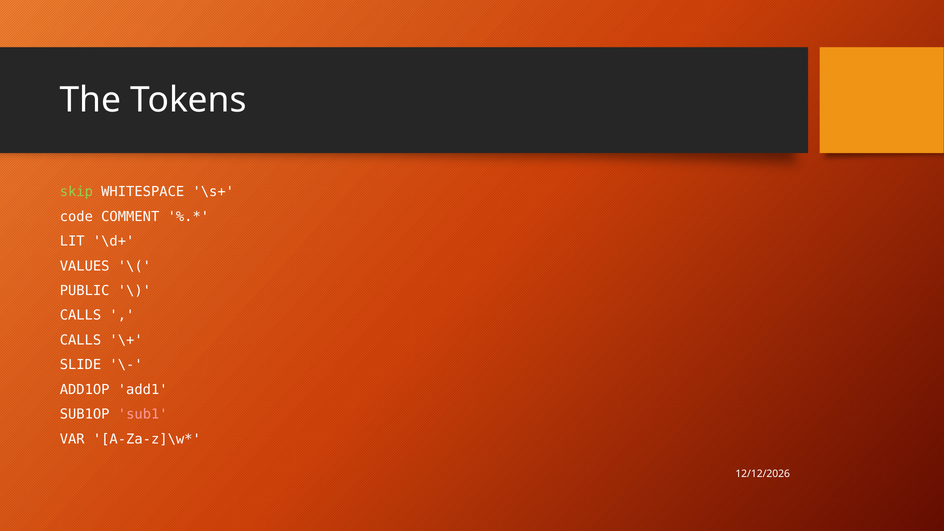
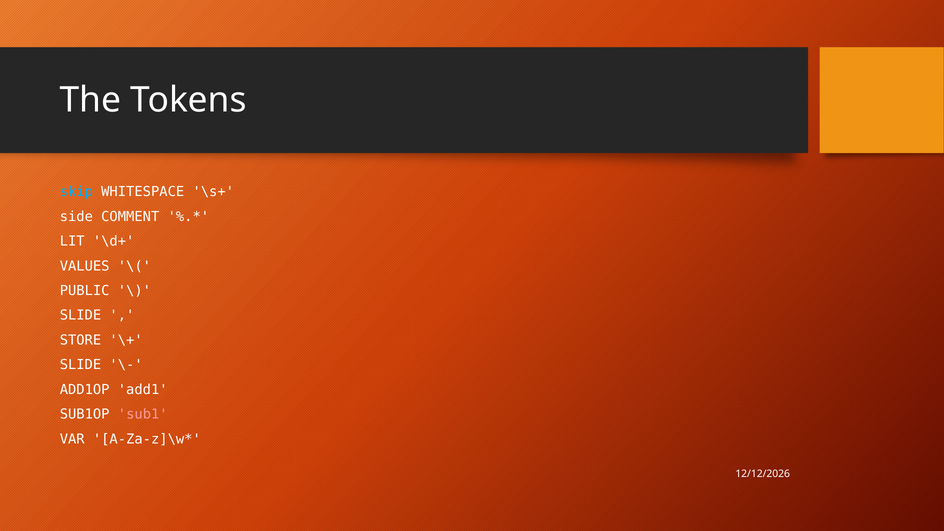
skip colour: light green -> light blue
code: code -> side
CALLS at (80, 315): CALLS -> SLIDE
CALLS at (80, 340): CALLS -> STORE
